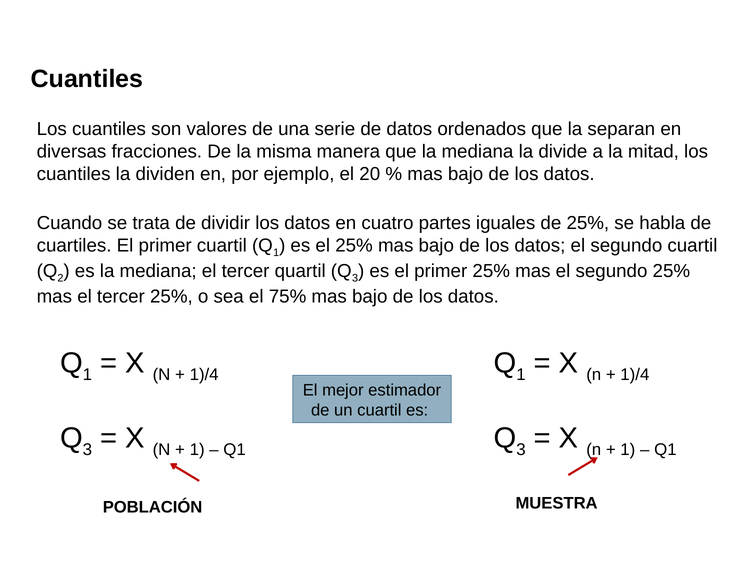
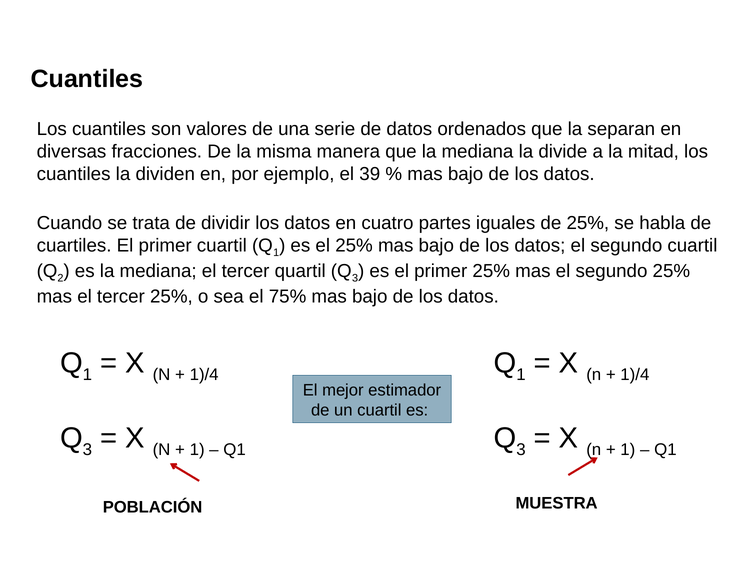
20: 20 -> 39
